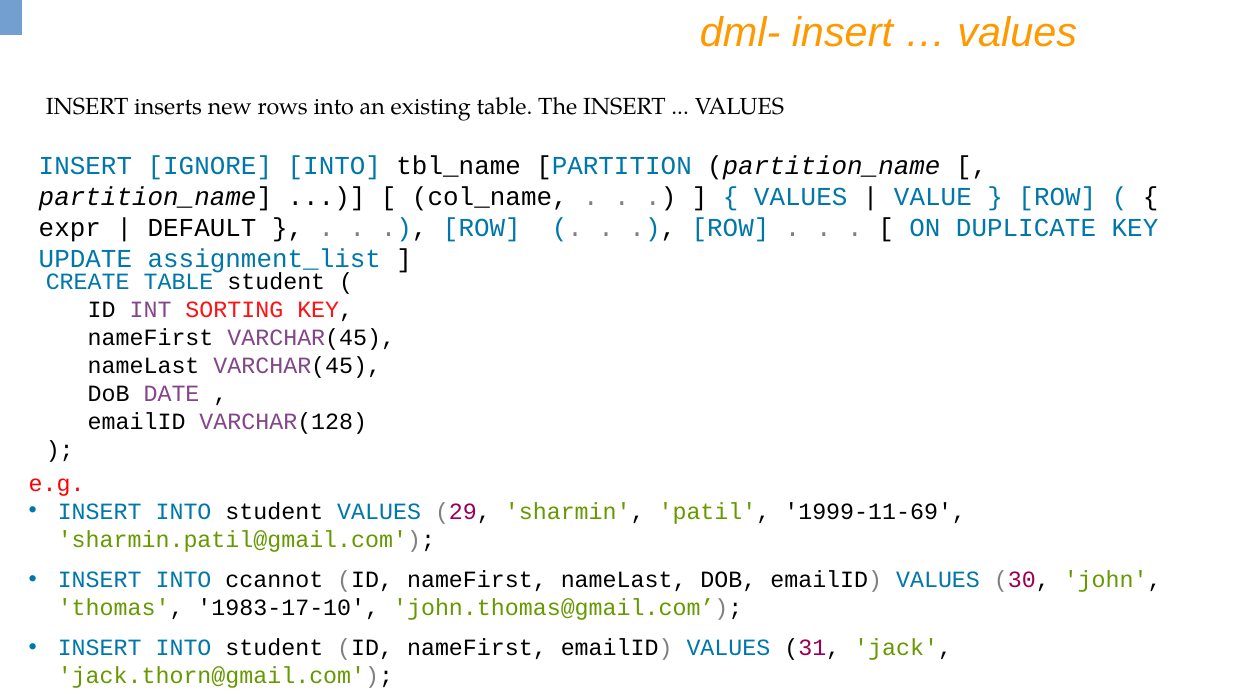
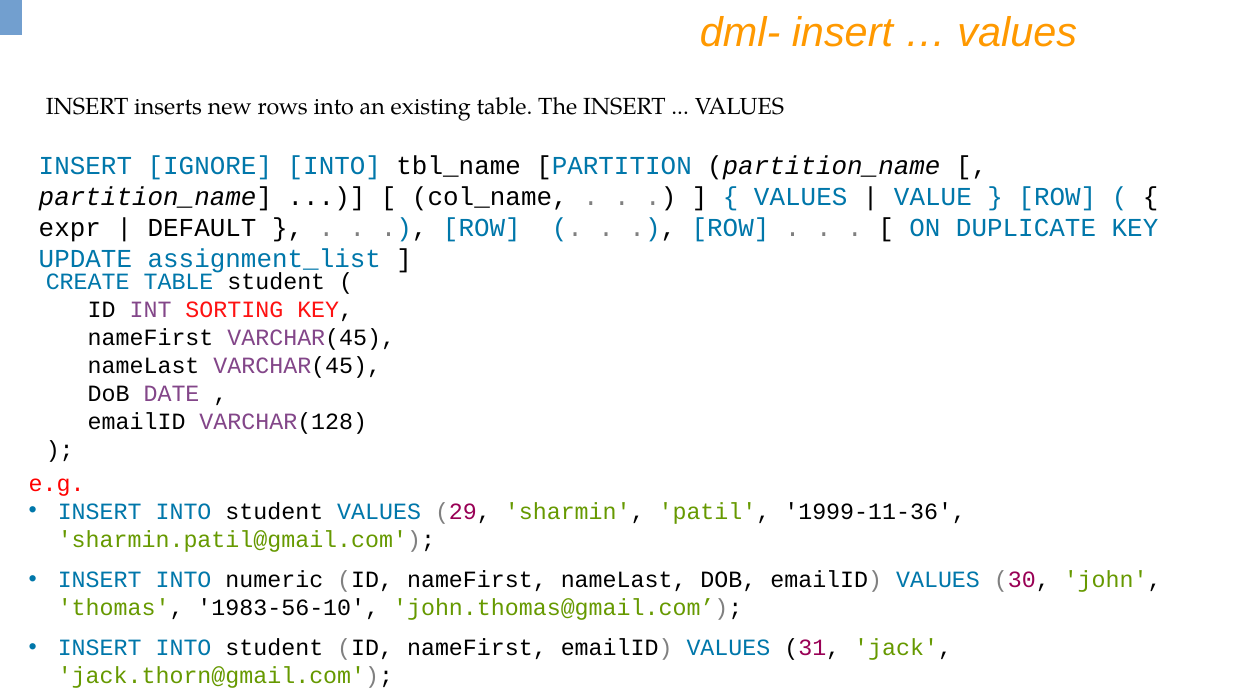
1999-11-69: 1999-11-69 -> 1999-11-36
ccannot: ccannot -> numeric
1983-17-10: 1983-17-10 -> 1983-56-10
